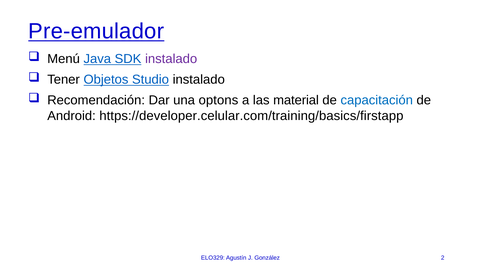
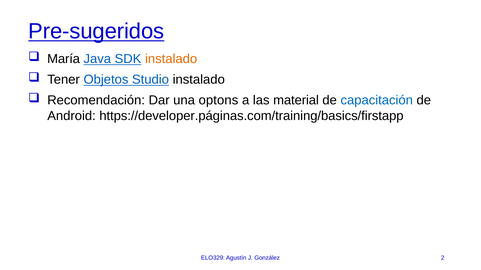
Pre-emulador: Pre-emulador -> Pre-sugeridos
Menú: Menú -> María
instalado at (171, 59) colour: purple -> orange
https://developer.celular.com/training/basics/firstapp: https://developer.celular.com/training/basics/firstapp -> https://developer.páginas.com/training/basics/firstapp
